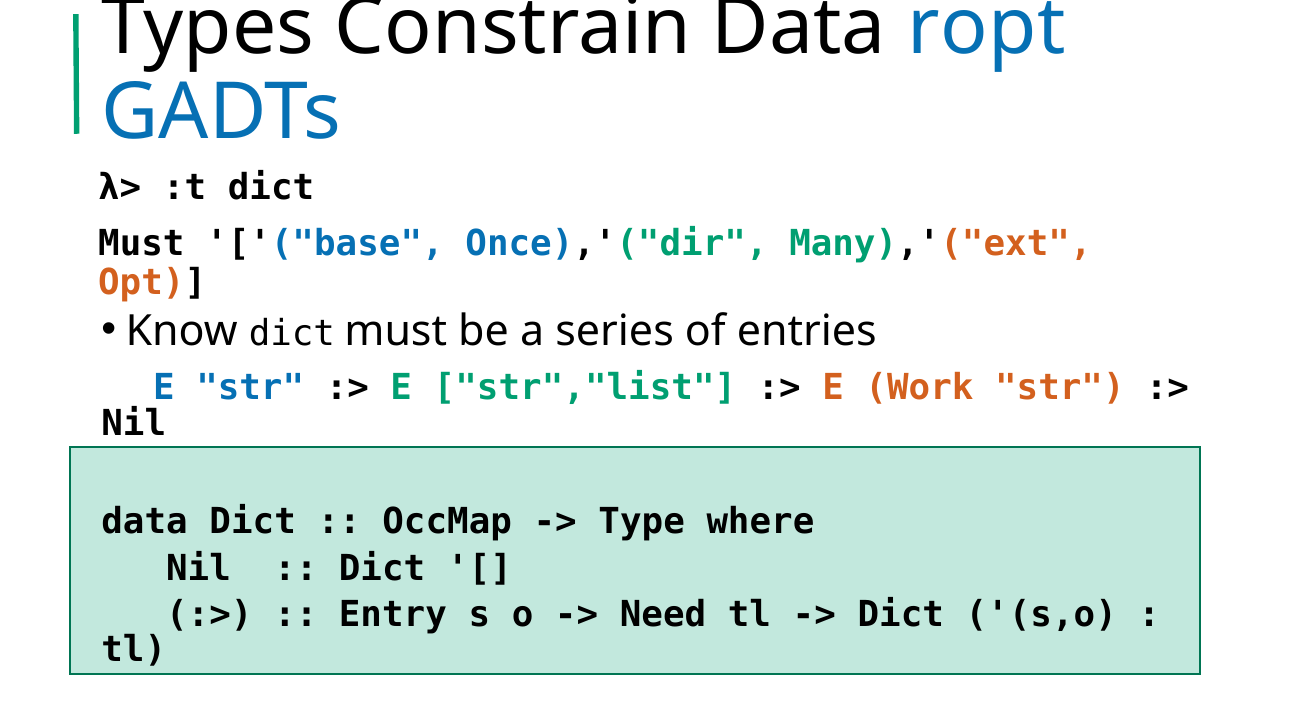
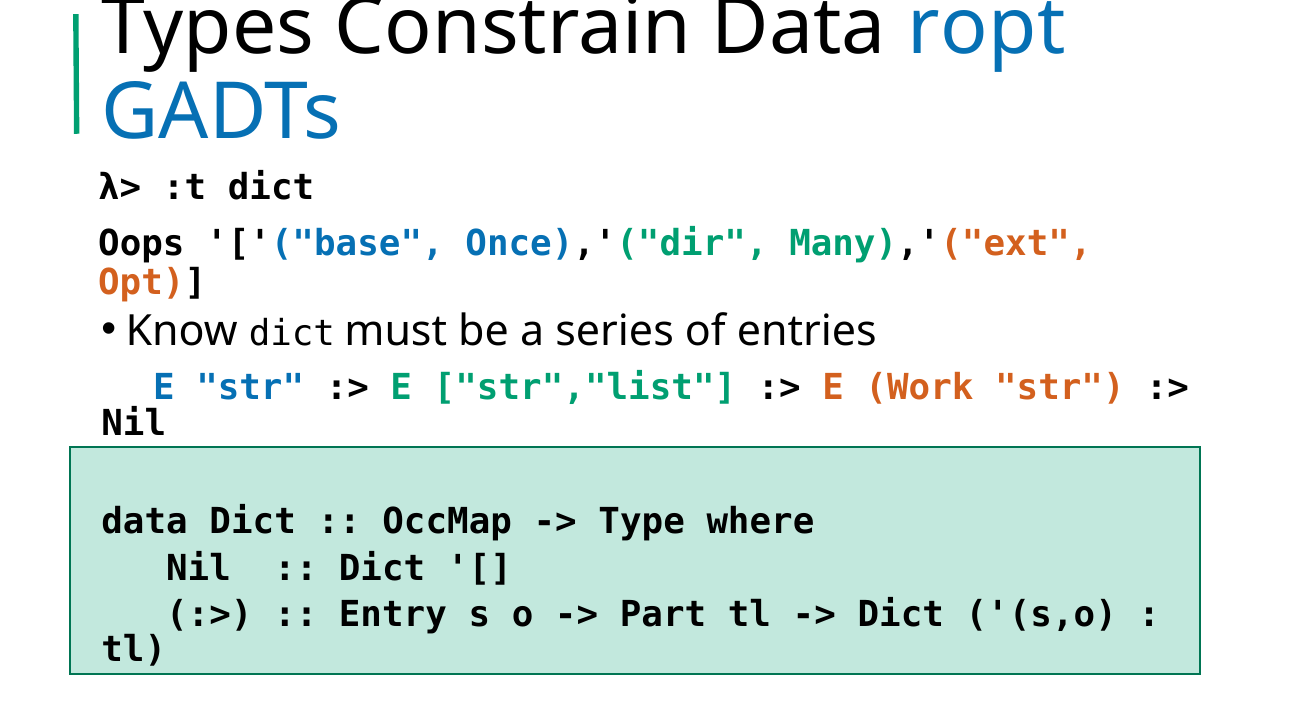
Must at (141, 244): Must -> Oops
Need: Need -> Part
